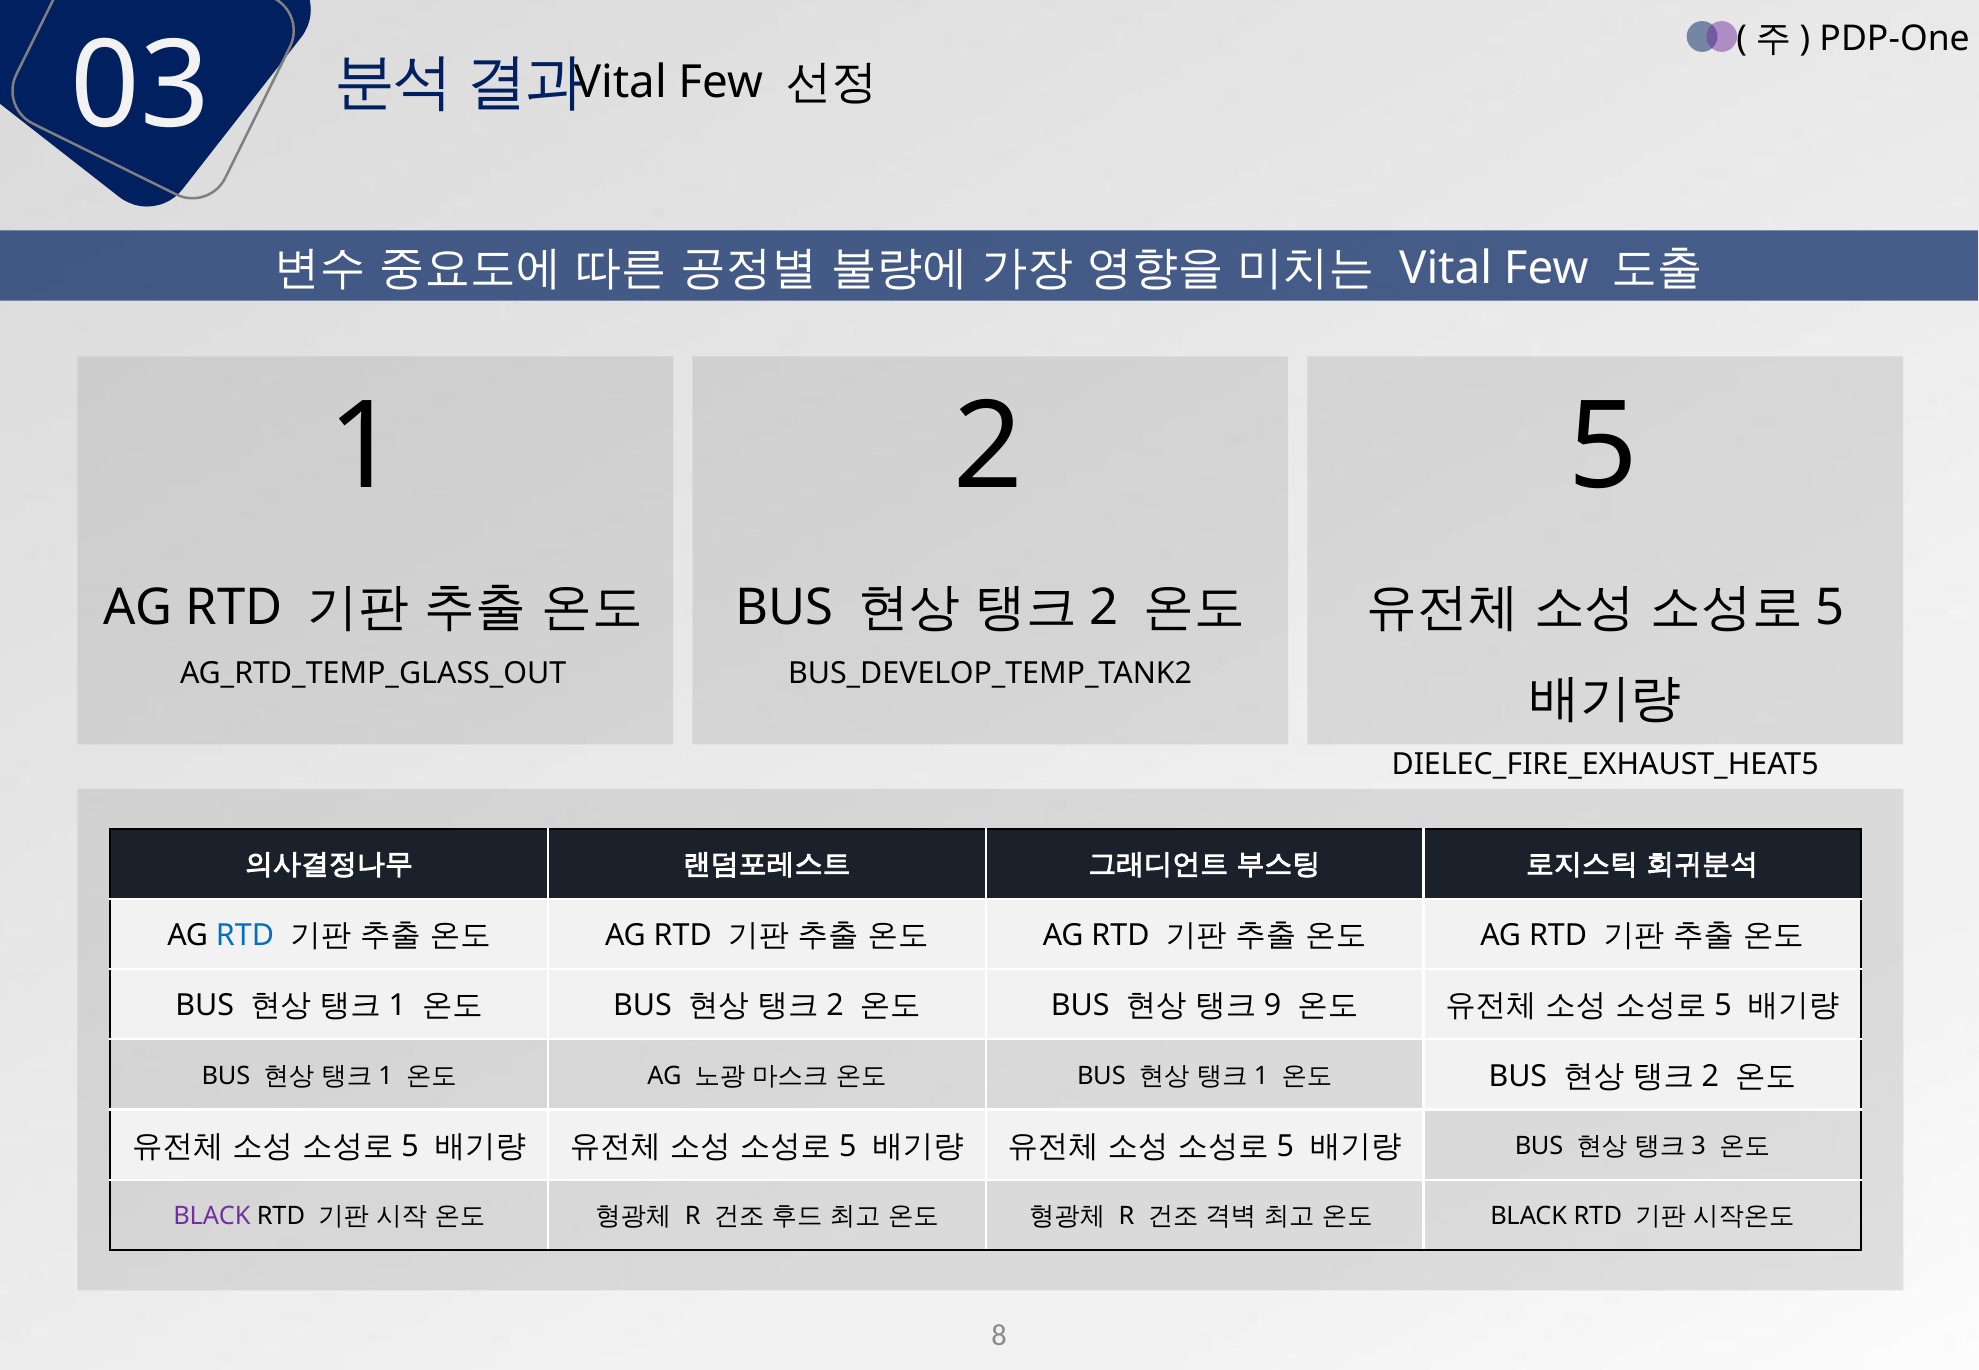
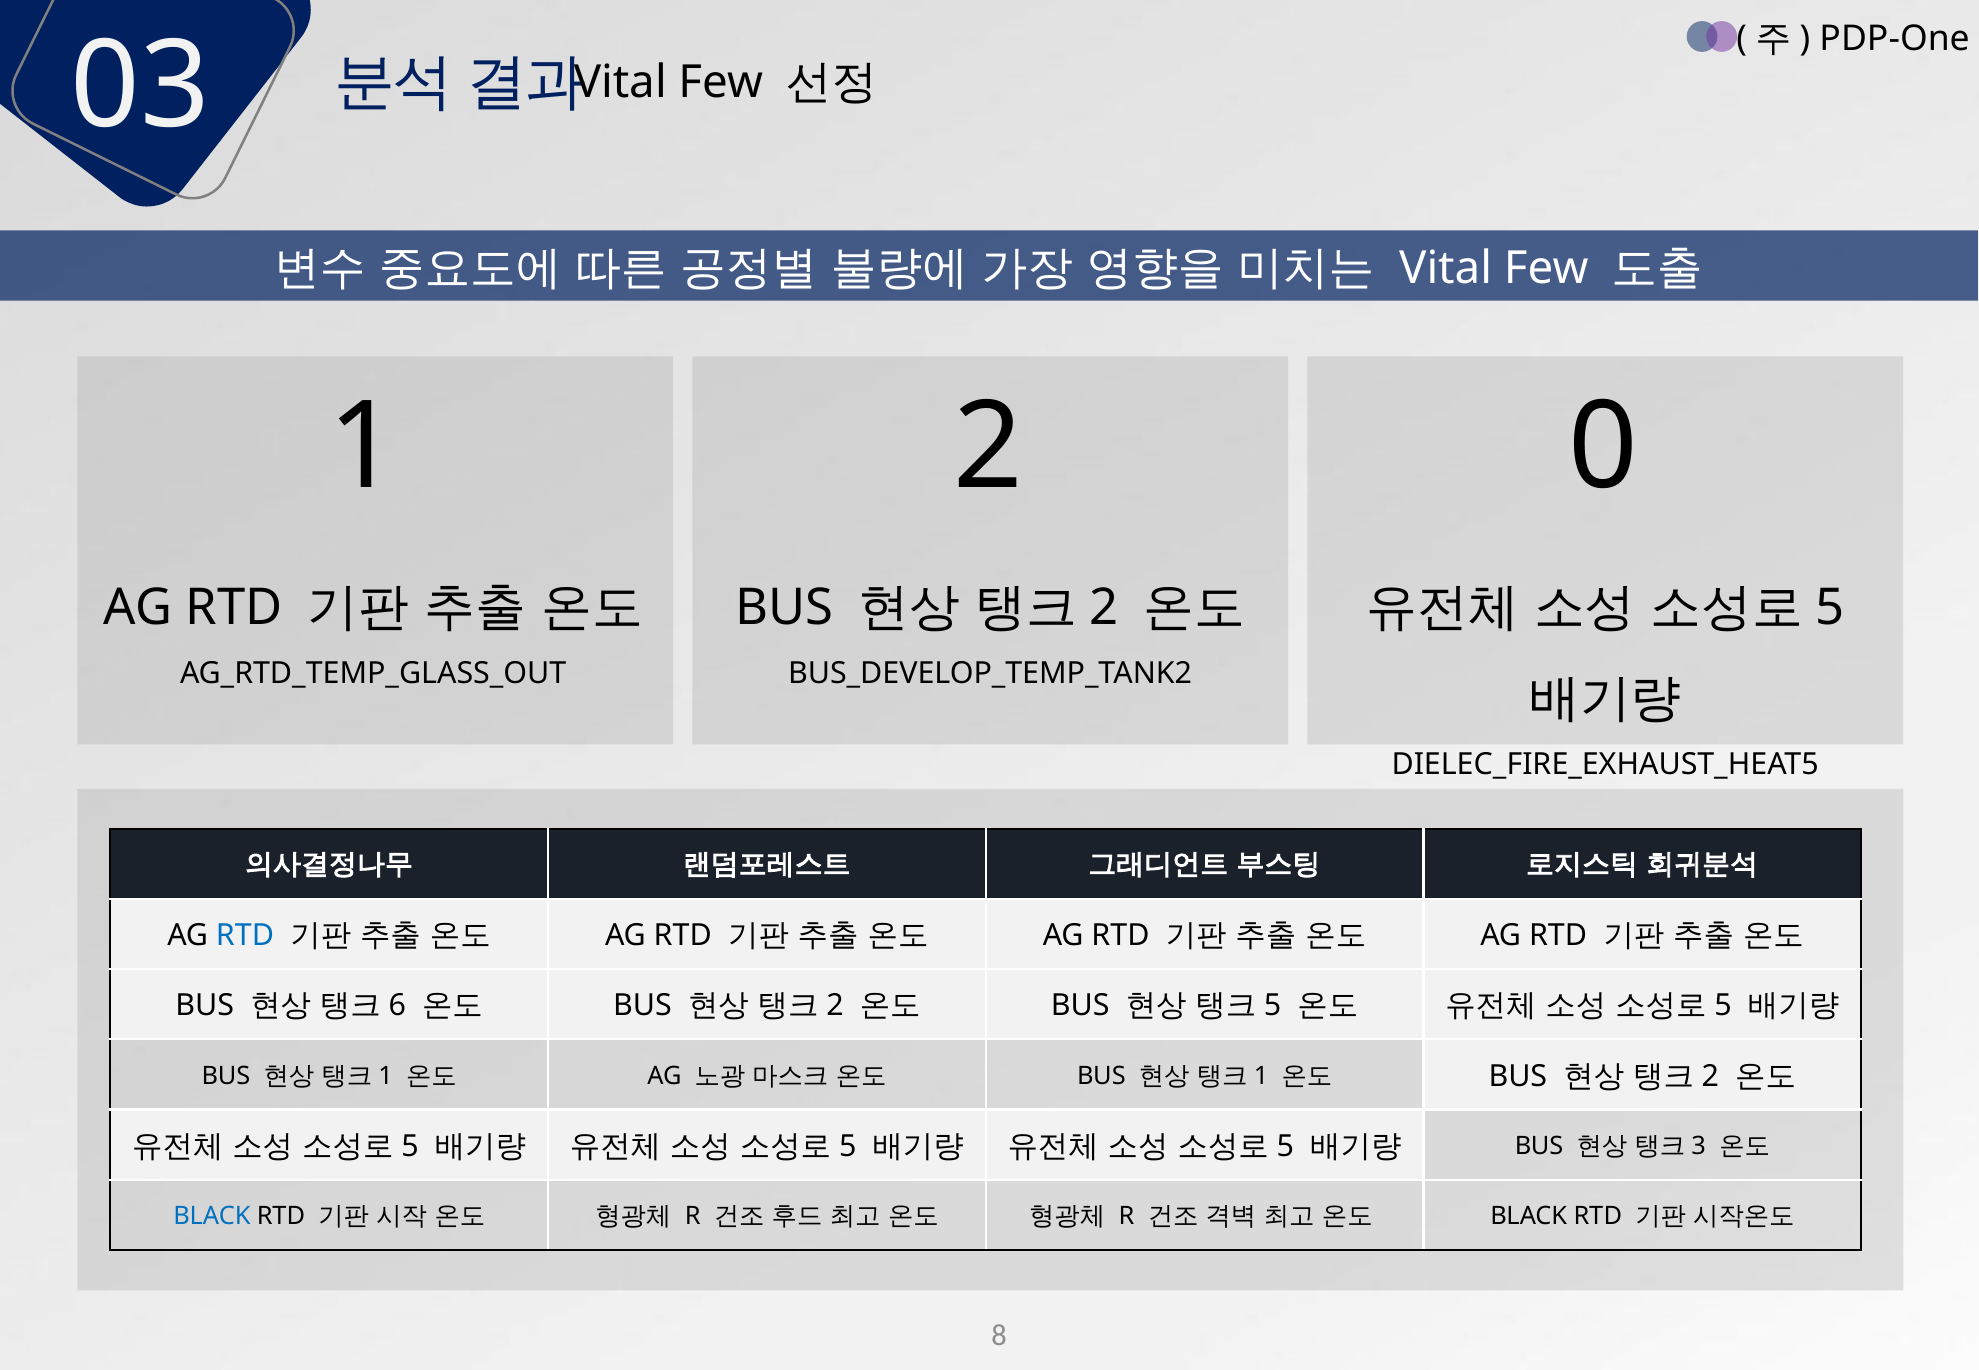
2 5: 5 -> 0
1 at (397, 1006): 1 -> 6
9 at (1273, 1006): 9 -> 5
BLACK at (212, 1216) colour: purple -> blue
